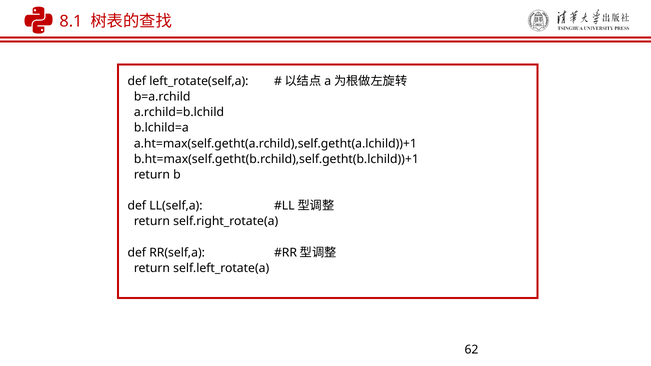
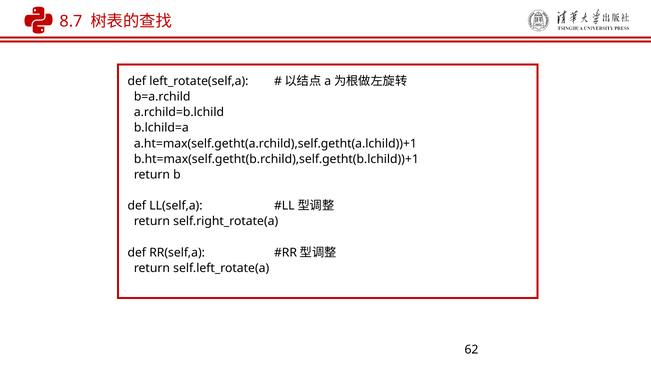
8.1: 8.1 -> 8.7
